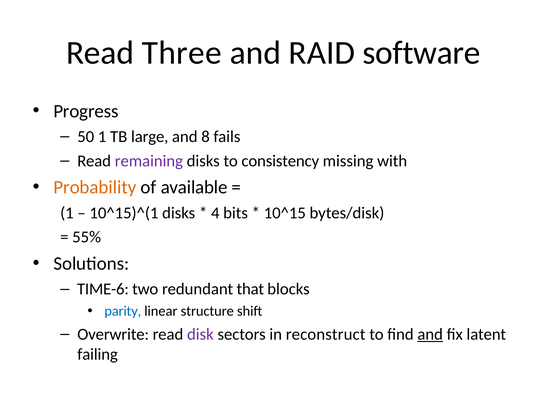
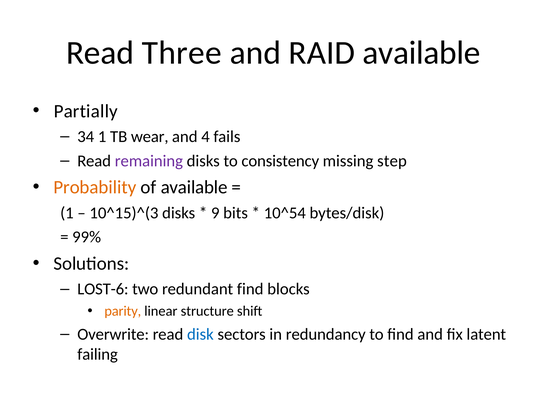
RAID software: software -> available
Progress: Progress -> Partially
50: 50 -> 34
large: large -> wear
8: 8 -> 4
with: with -> step
10^15)^(1: 10^15)^(1 -> 10^15)^(3
4: 4 -> 9
10^15: 10^15 -> 10^54
55%: 55% -> 99%
TIME-6: TIME-6 -> LOST-6
redundant that: that -> find
parity colour: blue -> orange
disk colour: purple -> blue
reconstruct: reconstruct -> redundancy
and at (430, 335) underline: present -> none
